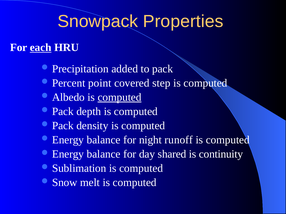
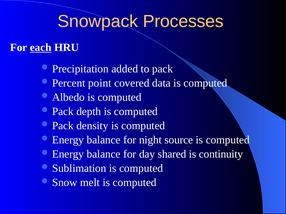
Properties: Properties -> Processes
step: step -> data
computed at (120, 97) underline: present -> none
runoff: runoff -> source
